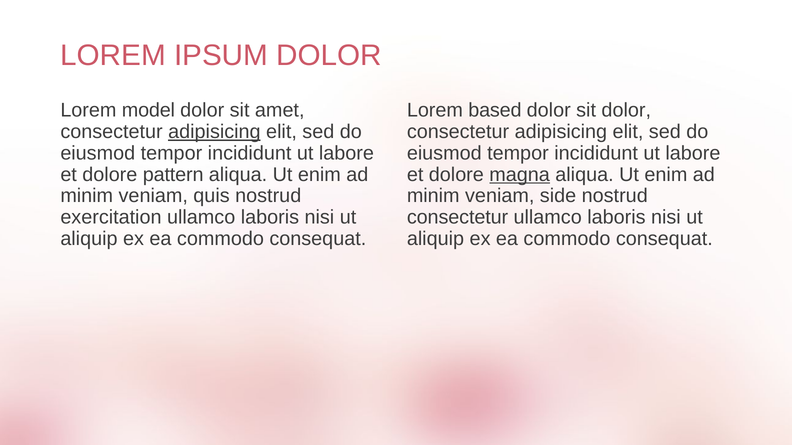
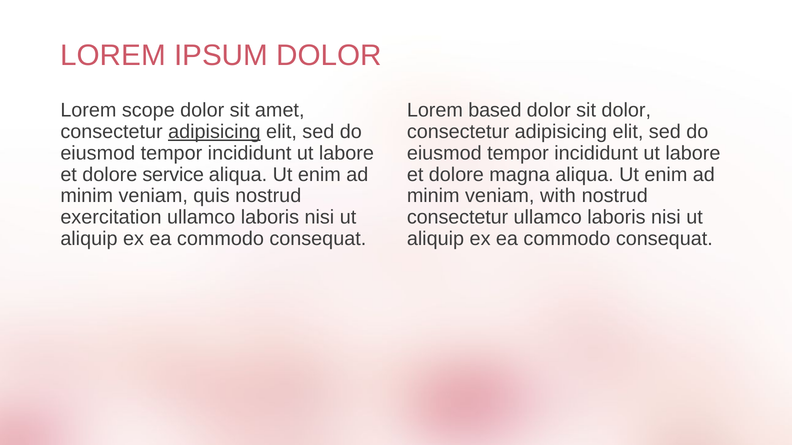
model: model -> scope
pattern: pattern -> service
magna underline: present -> none
side: side -> with
